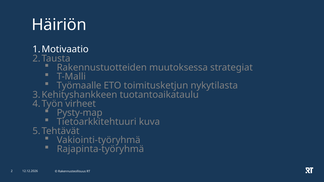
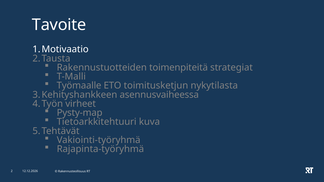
Häiriön: Häiriön -> Tavoite
muutoksessa: muutoksessa -> toimenpiteitä
tuotantoaikataulu: tuotantoaikataulu -> asennusvaiheessa
